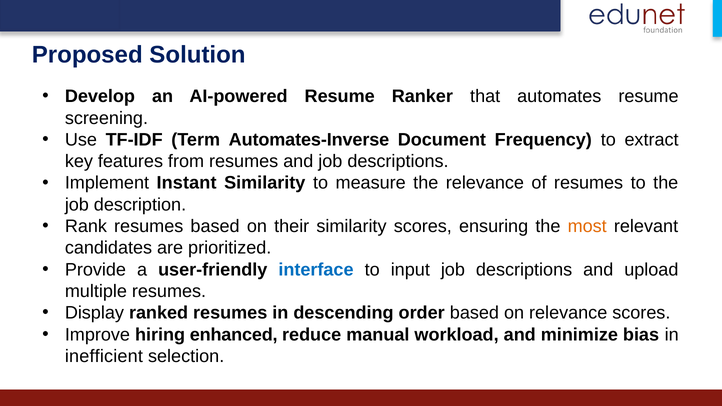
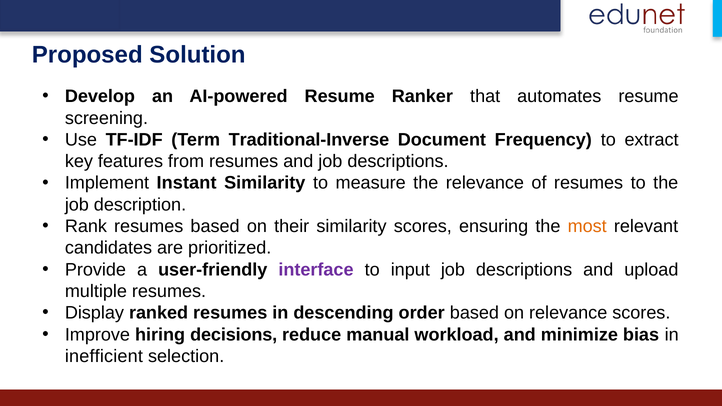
Automates-Inverse: Automates-Inverse -> Traditional-Inverse
interface colour: blue -> purple
enhanced: enhanced -> decisions
